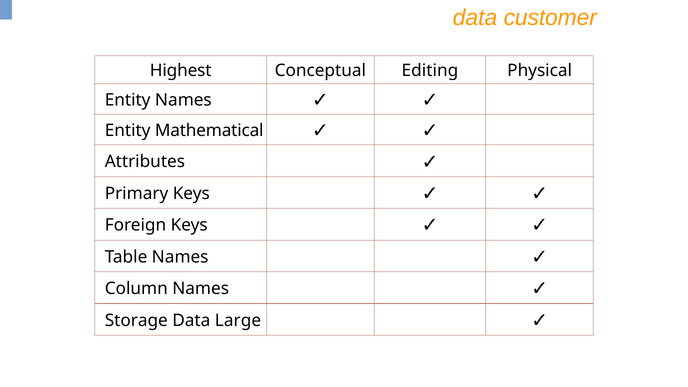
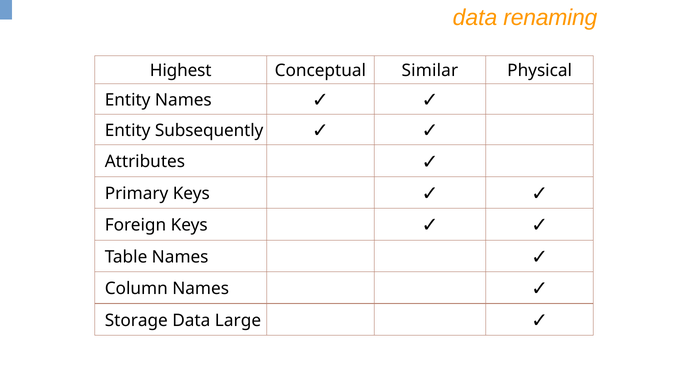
customer: customer -> renaming
Editing: Editing -> Similar
Mathematical: Mathematical -> Subsequently
